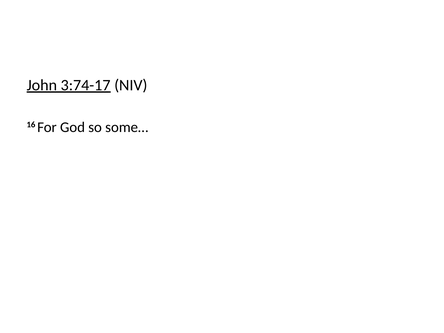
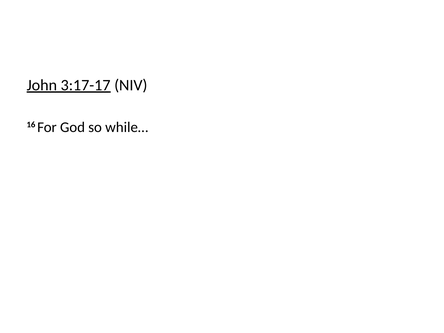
3:74-17: 3:74-17 -> 3:17-17
some…: some… -> while…
